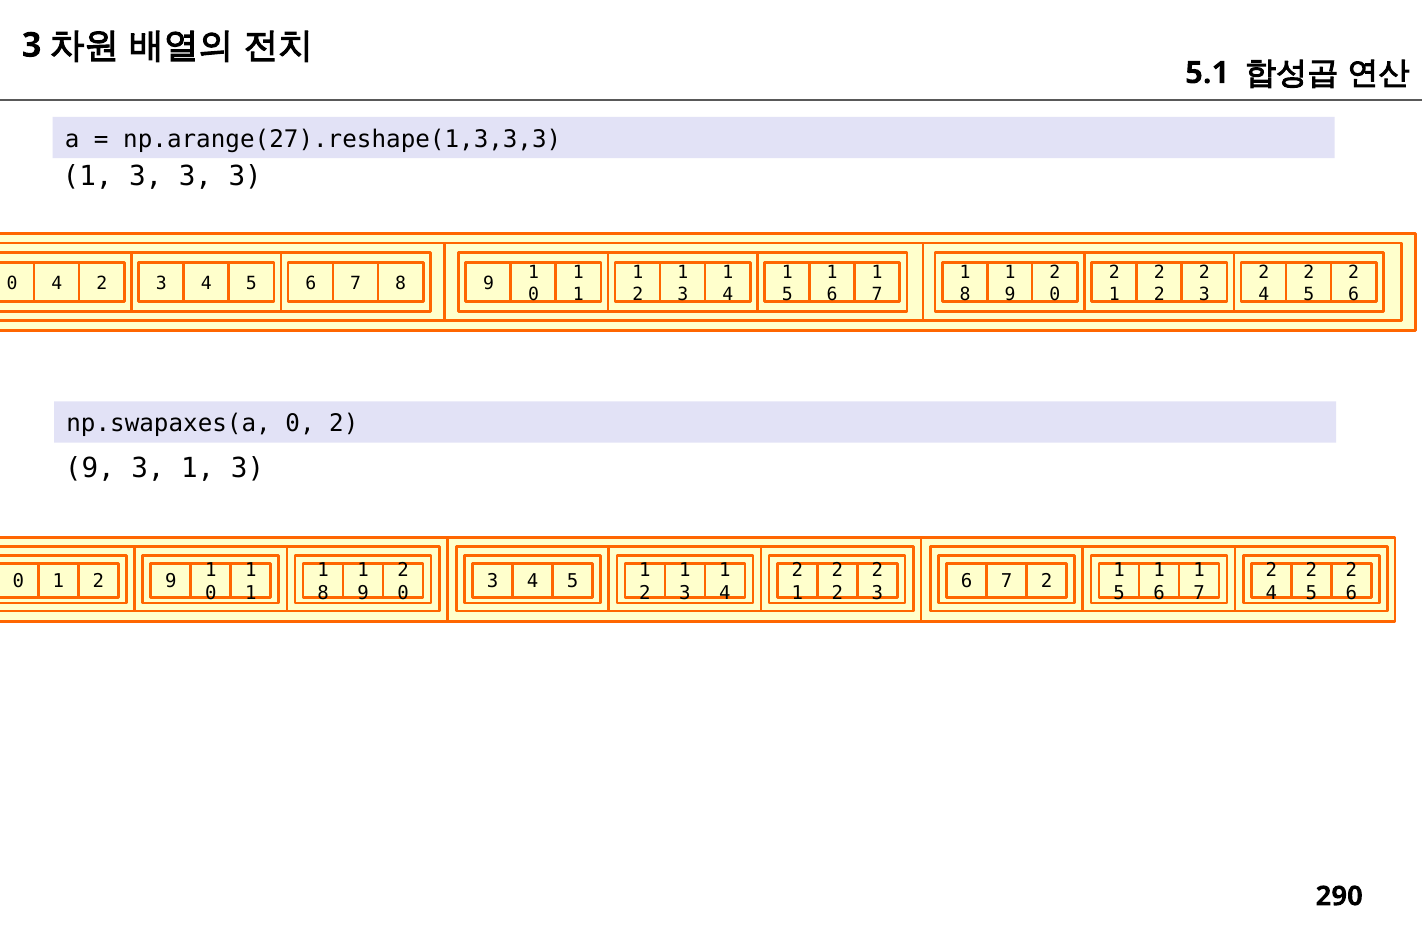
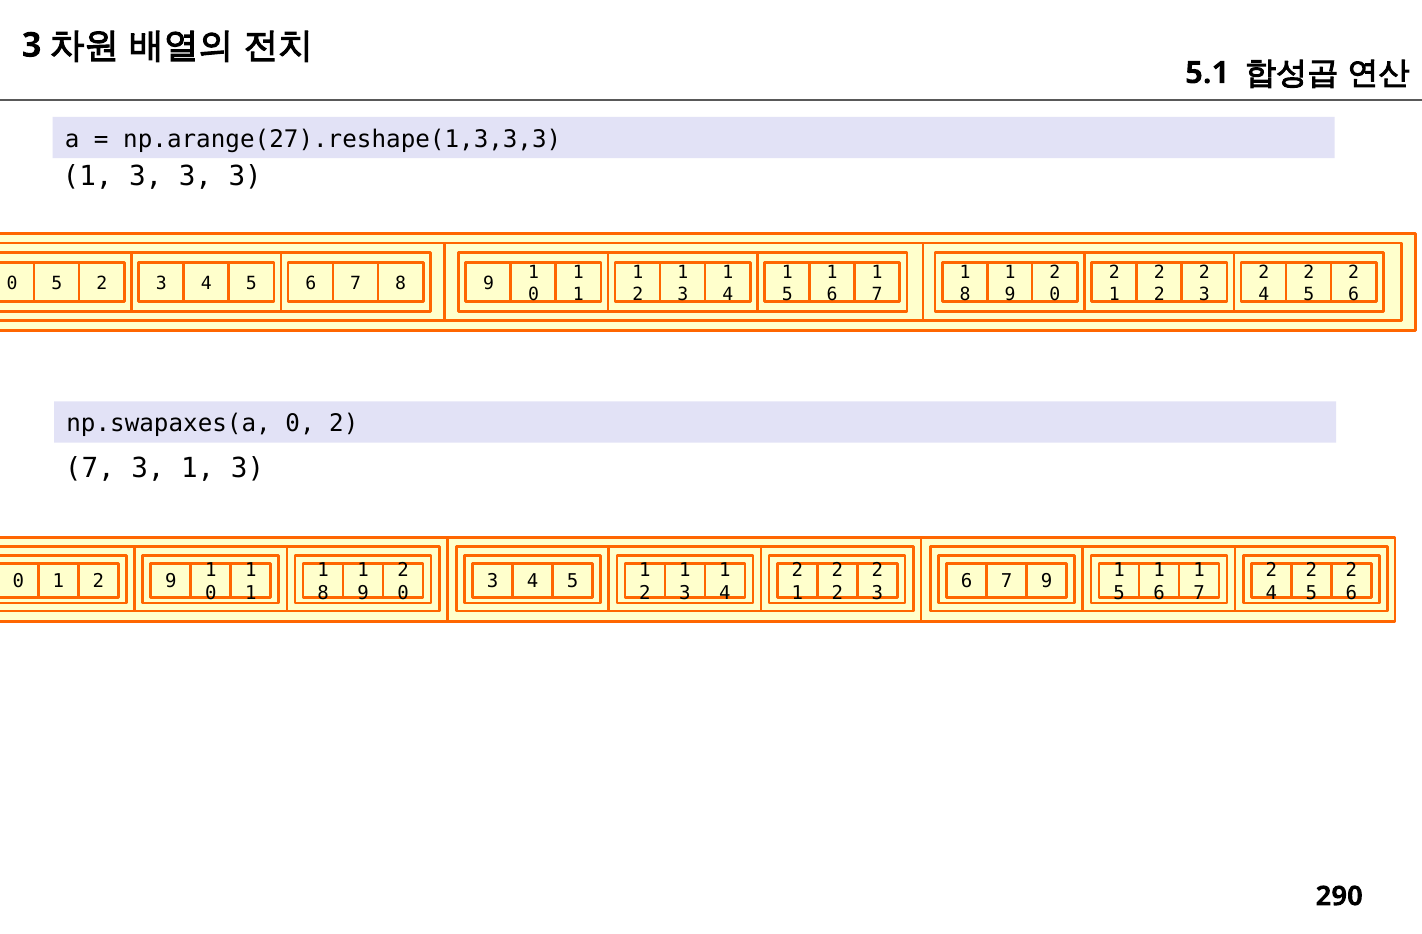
0 4: 4 -> 5
9 at (90, 469): 9 -> 7
6 7 2: 2 -> 9
